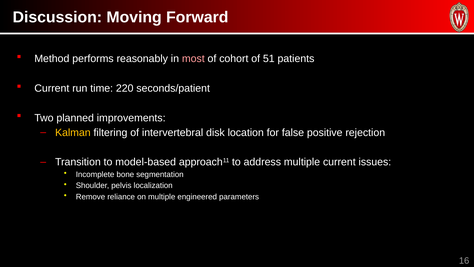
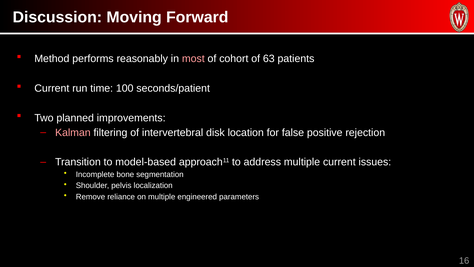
51: 51 -> 63
220: 220 -> 100
Kalman colour: yellow -> pink
